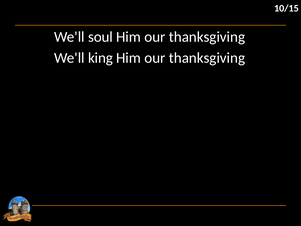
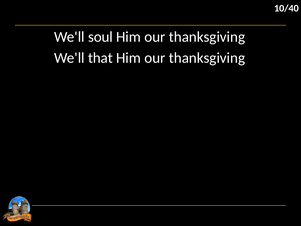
10/15: 10/15 -> 10/40
king: king -> that
